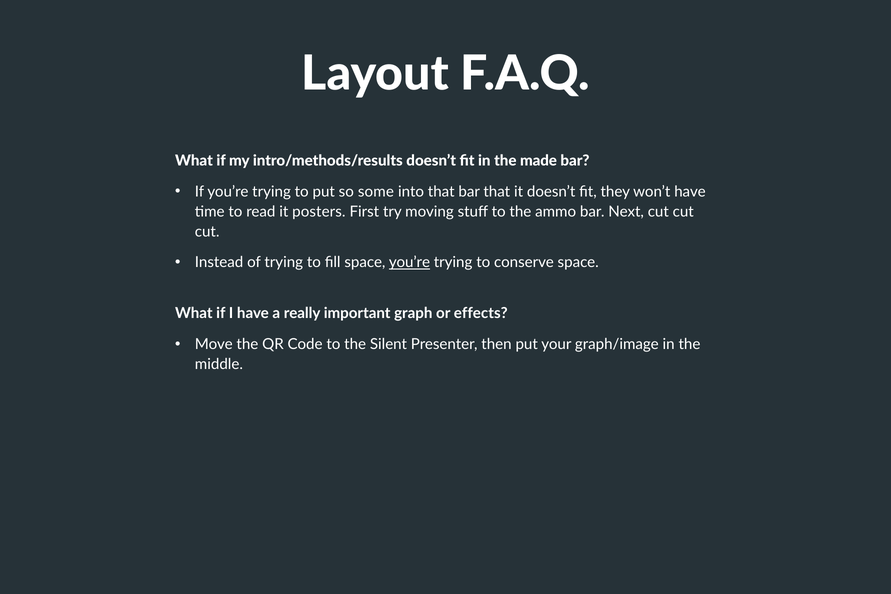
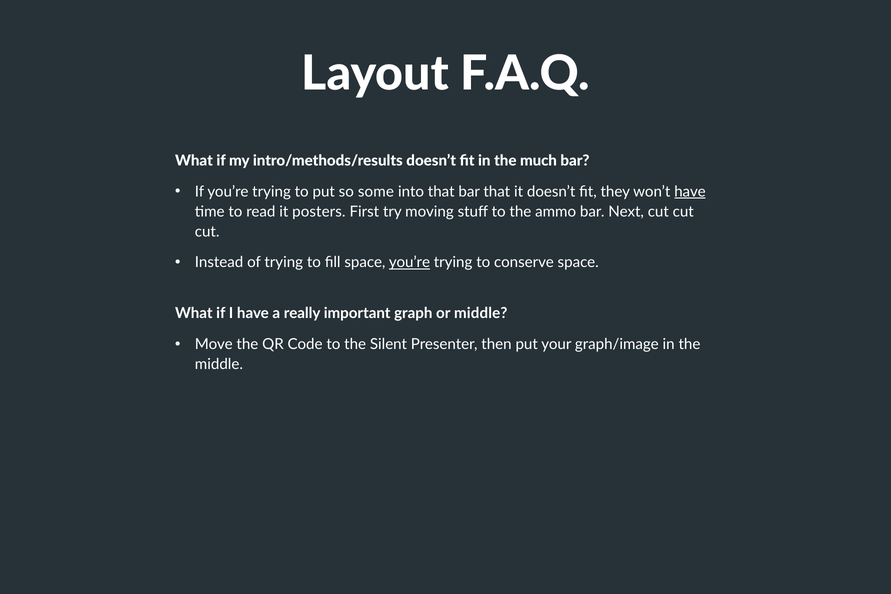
made: made -> much
have at (690, 192) underline: none -> present
or effects: effects -> middle
